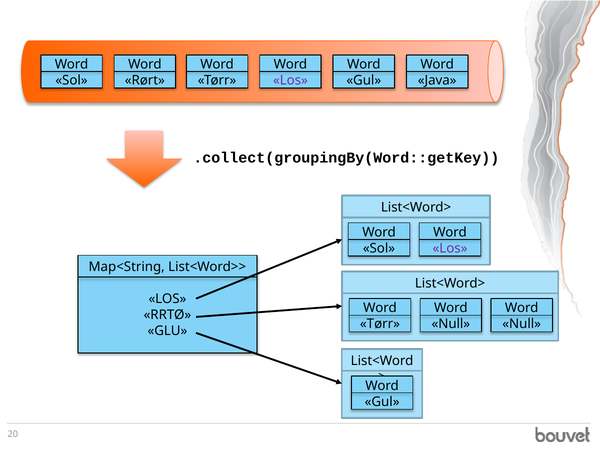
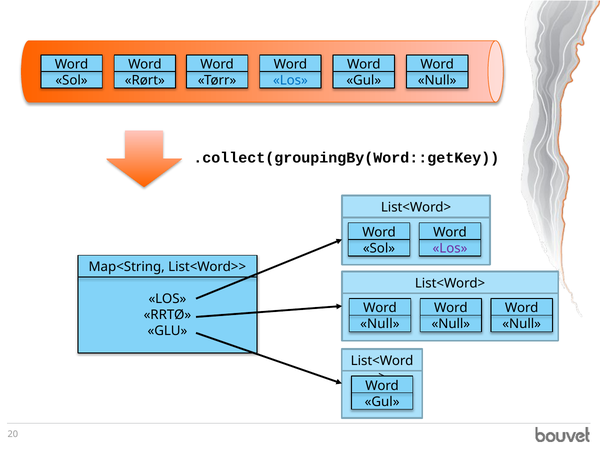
Los at (290, 80) colour: purple -> blue
Java at (437, 81): Java -> Null
Tørr at (380, 324): Tørr -> Null
